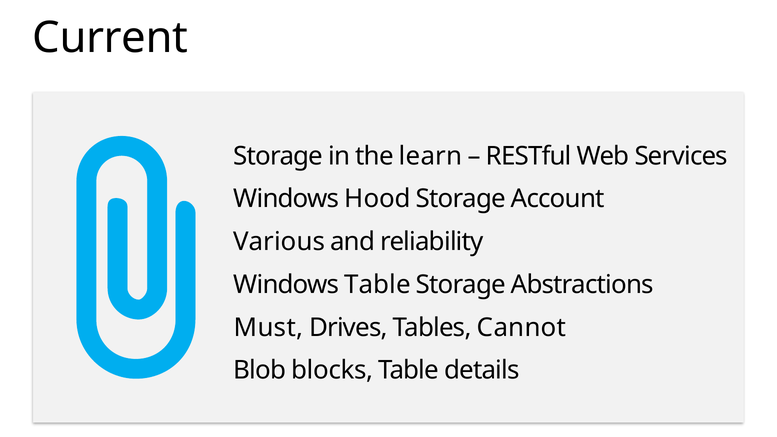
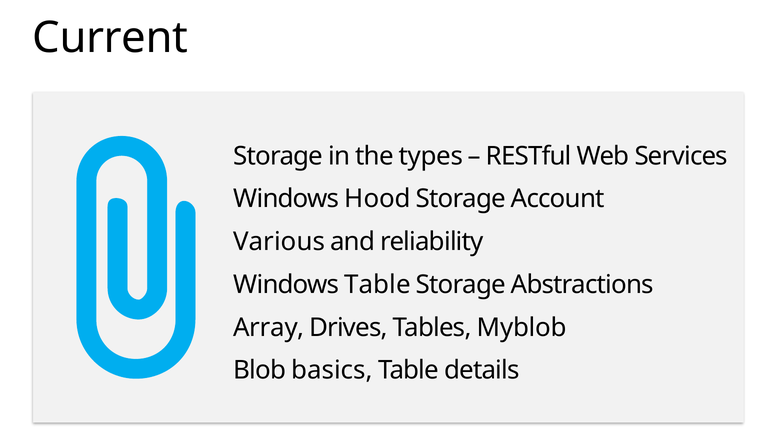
learn: learn -> types
Must: Must -> Array
Cannot: Cannot -> Myblob
blocks: blocks -> basics
